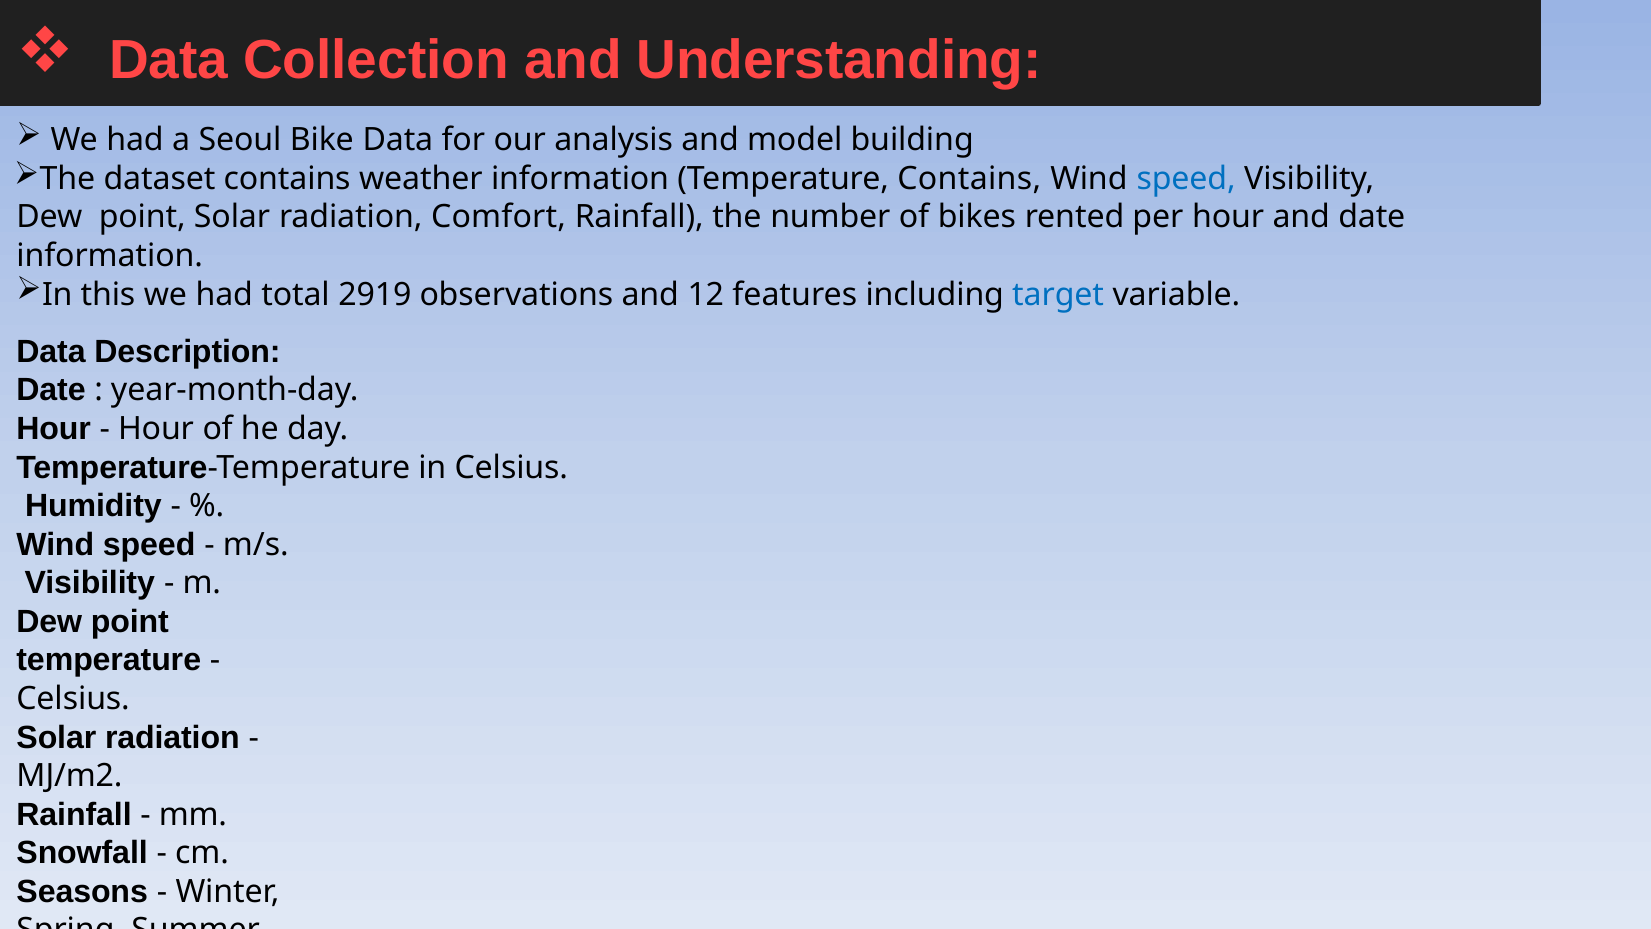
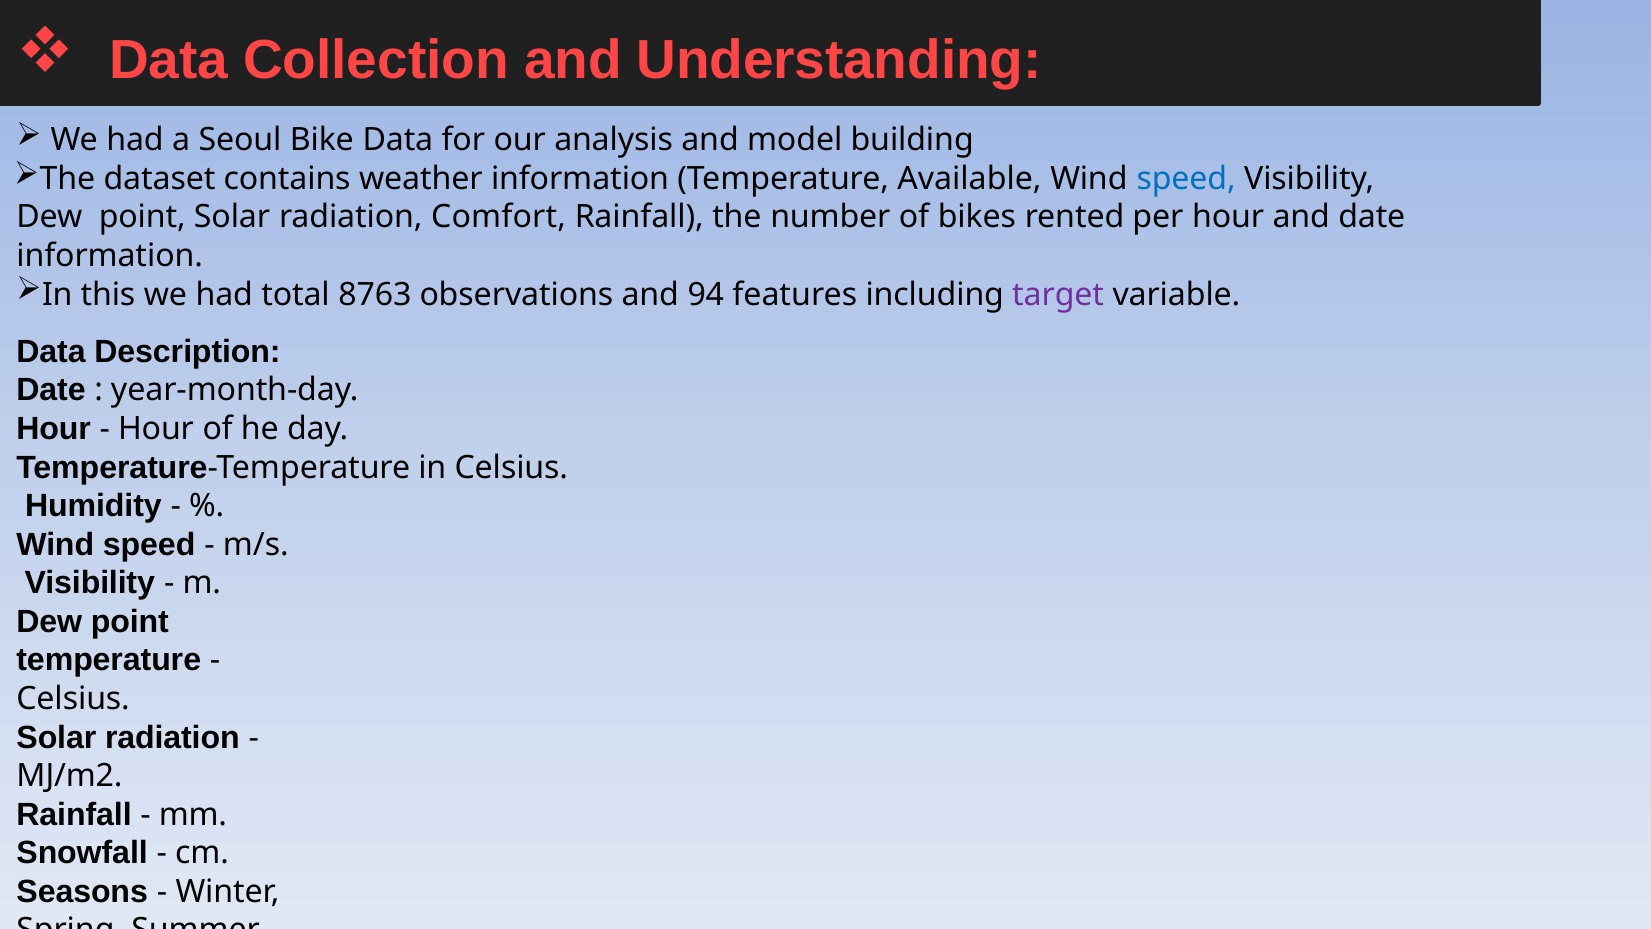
Temperature Contains: Contains -> Available
2919: 2919 -> 8763
12: 12 -> 94
target at (1058, 294) colour: blue -> purple
